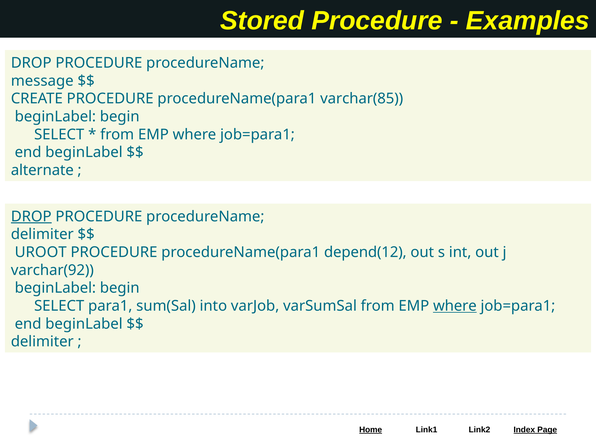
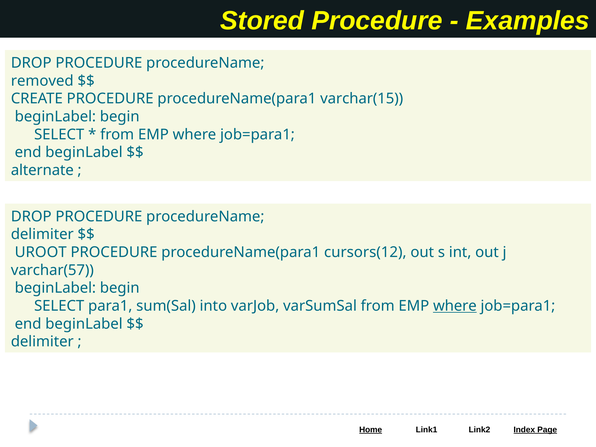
message: message -> removed
varchar(85: varchar(85 -> varchar(15
DROP at (31, 217) underline: present -> none
depend(12: depend(12 -> cursors(12
varchar(92: varchar(92 -> varchar(57
